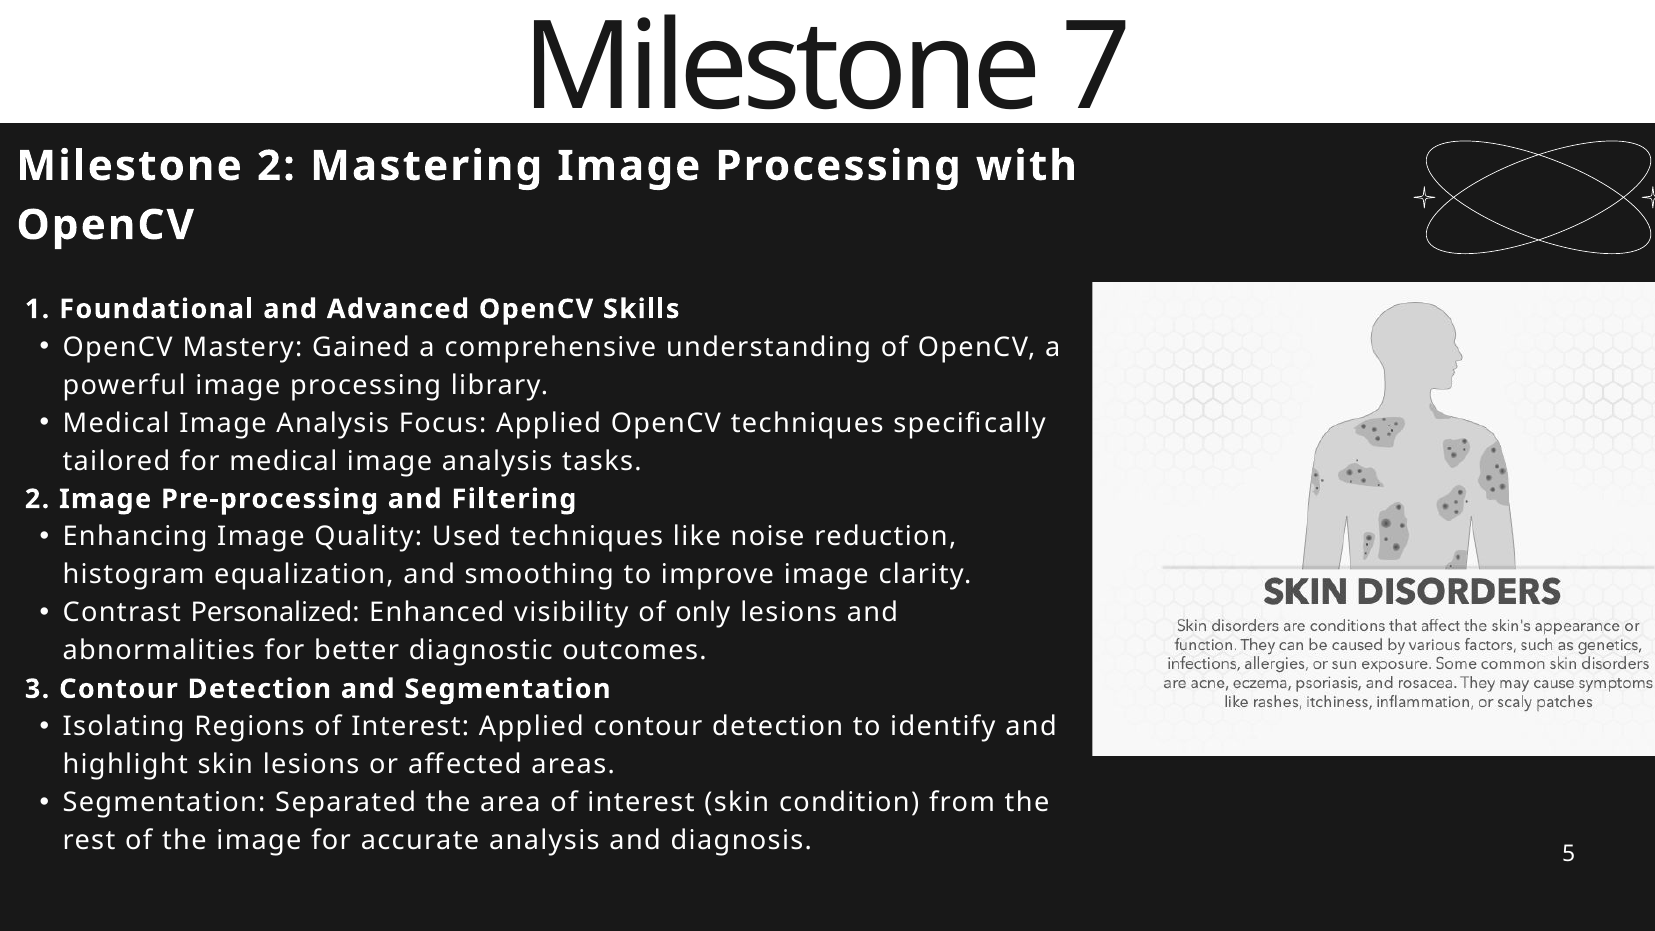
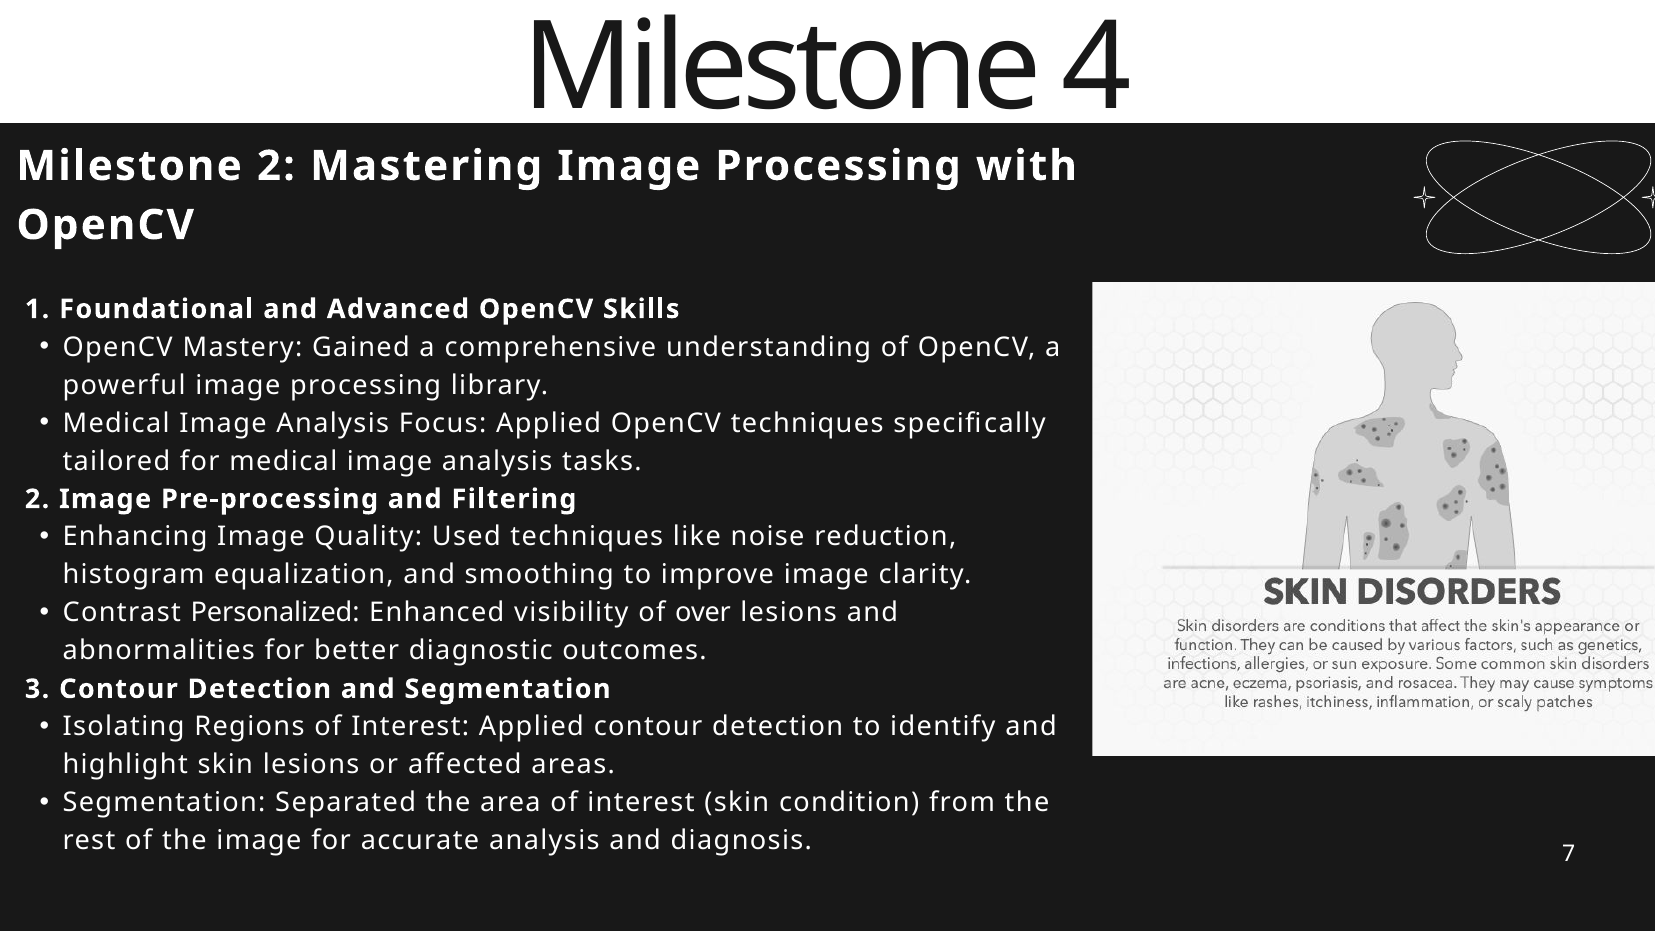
7: 7 -> 4
only: only -> over
5: 5 -> 7
